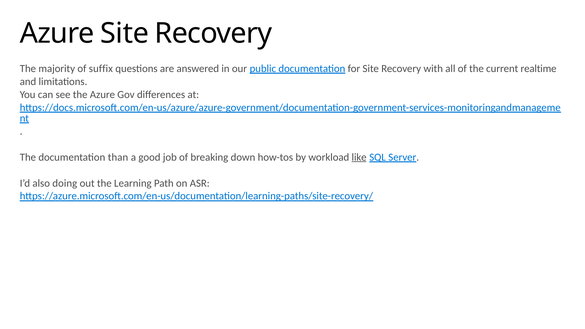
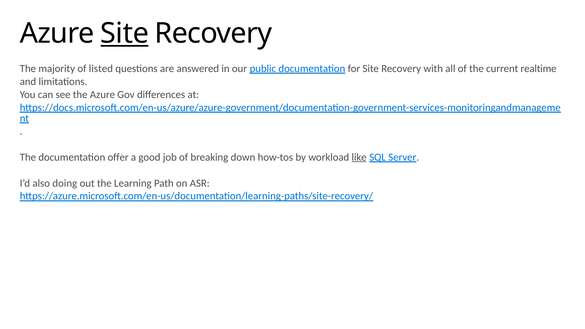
Site at (125, 34) underline: none -> present
suffix: suffix -> listed
than: than -> offer
